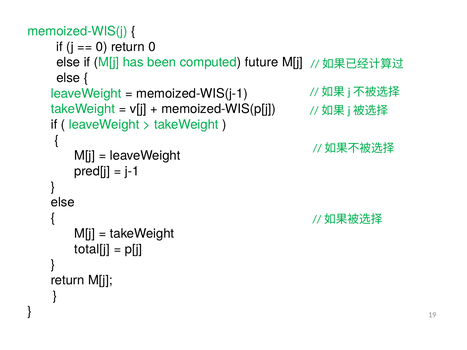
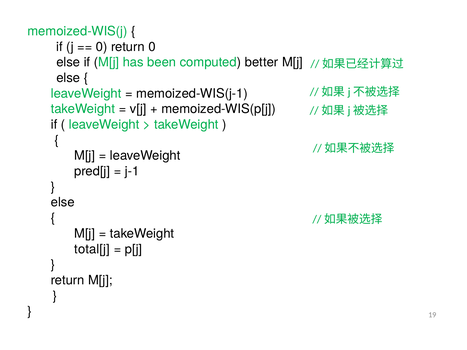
future: future -> better
